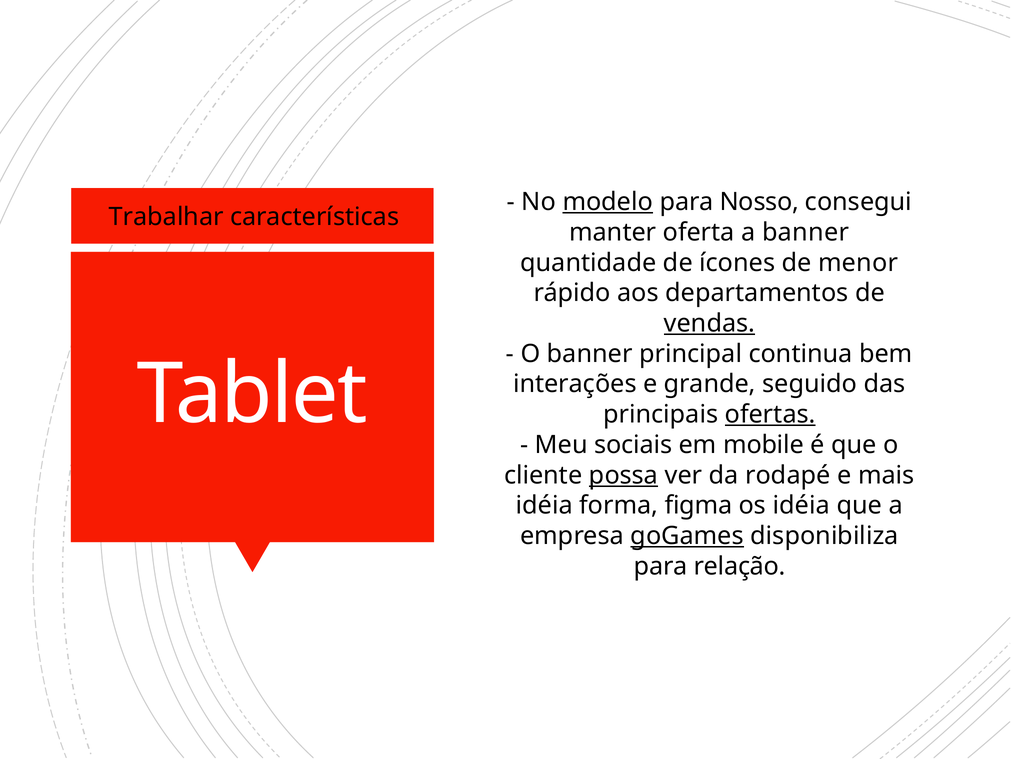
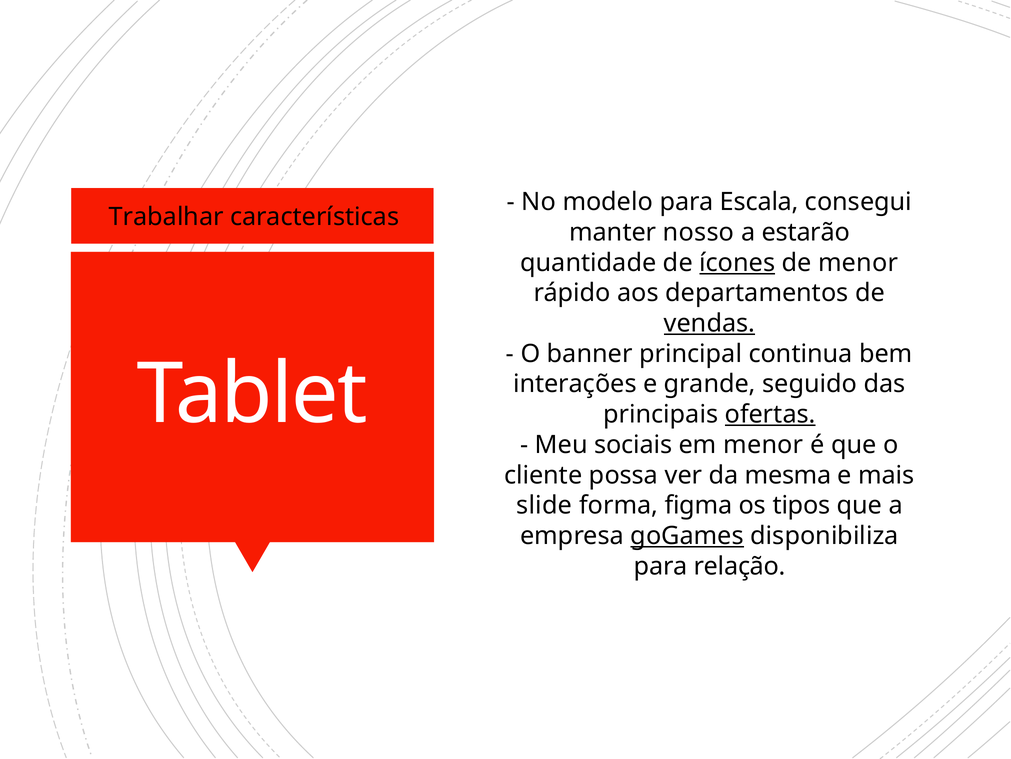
modelo underline: present -> none
Nosso: Nosso -> Escala
oferta: oferta -> nosso
a banner: banner -> estarão
ícones underline: none -> present
em mobile: mobile -> menor
possa underline: present -> none
rodapé: rodapé -> mesma
idéia at (544, 505): idéia -> slide
os idéia: idéia -> tipos
